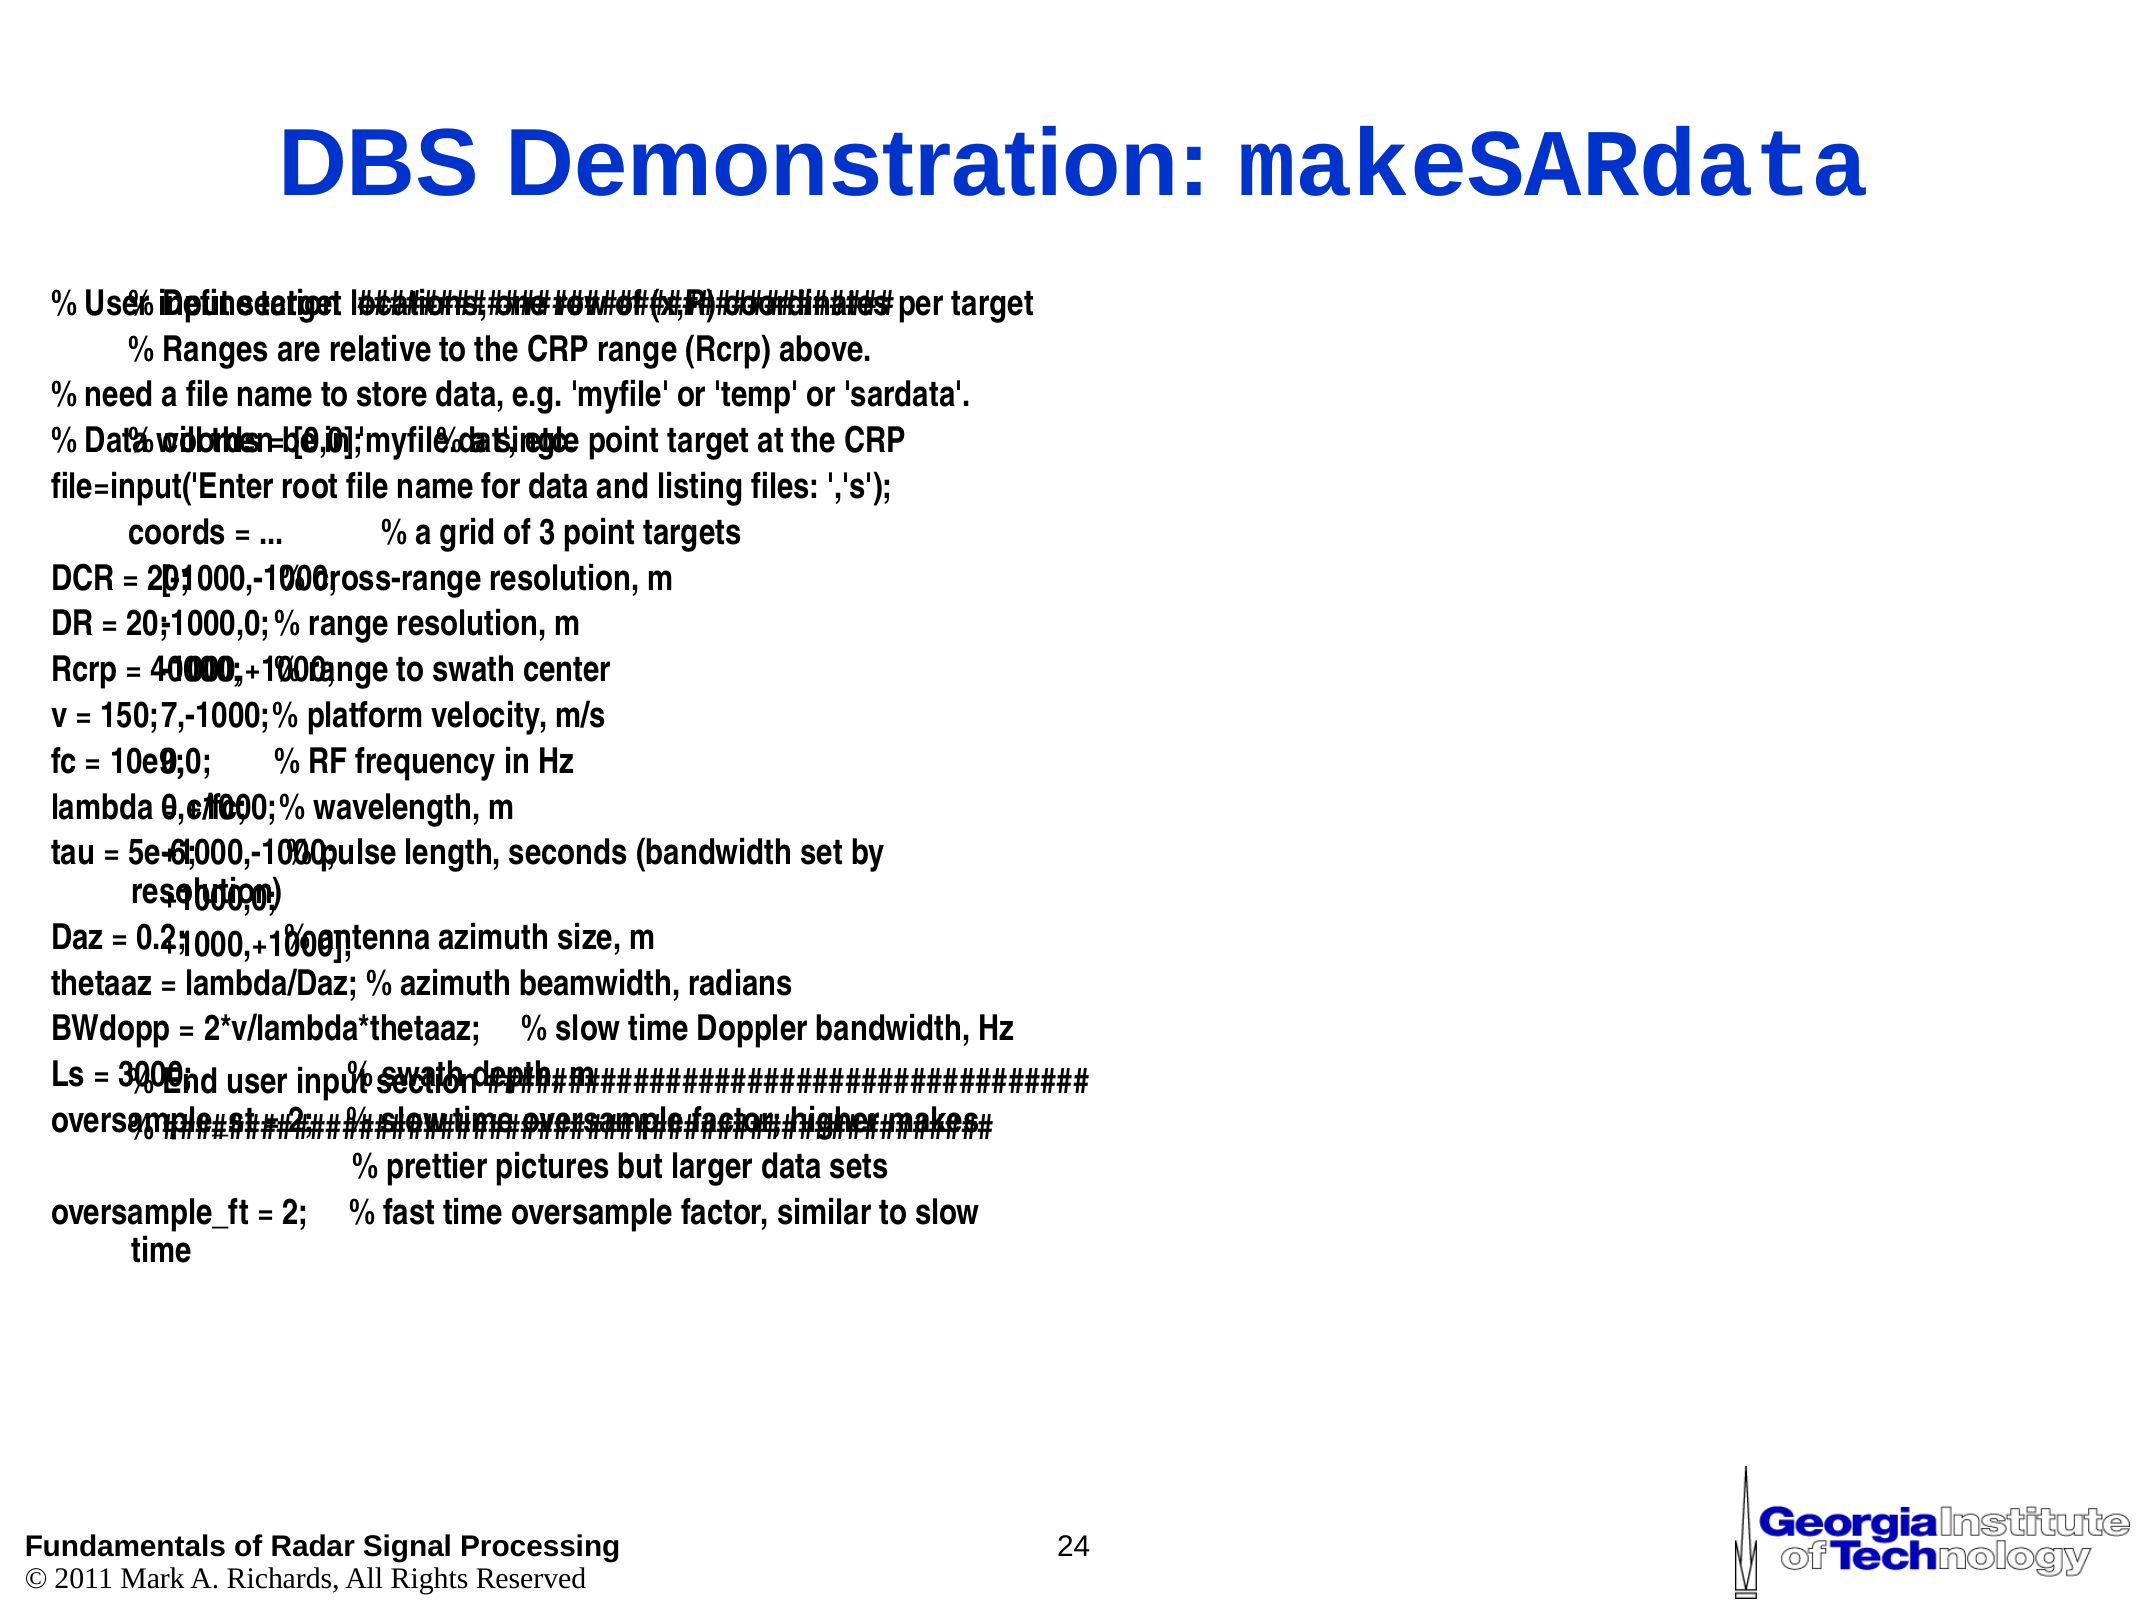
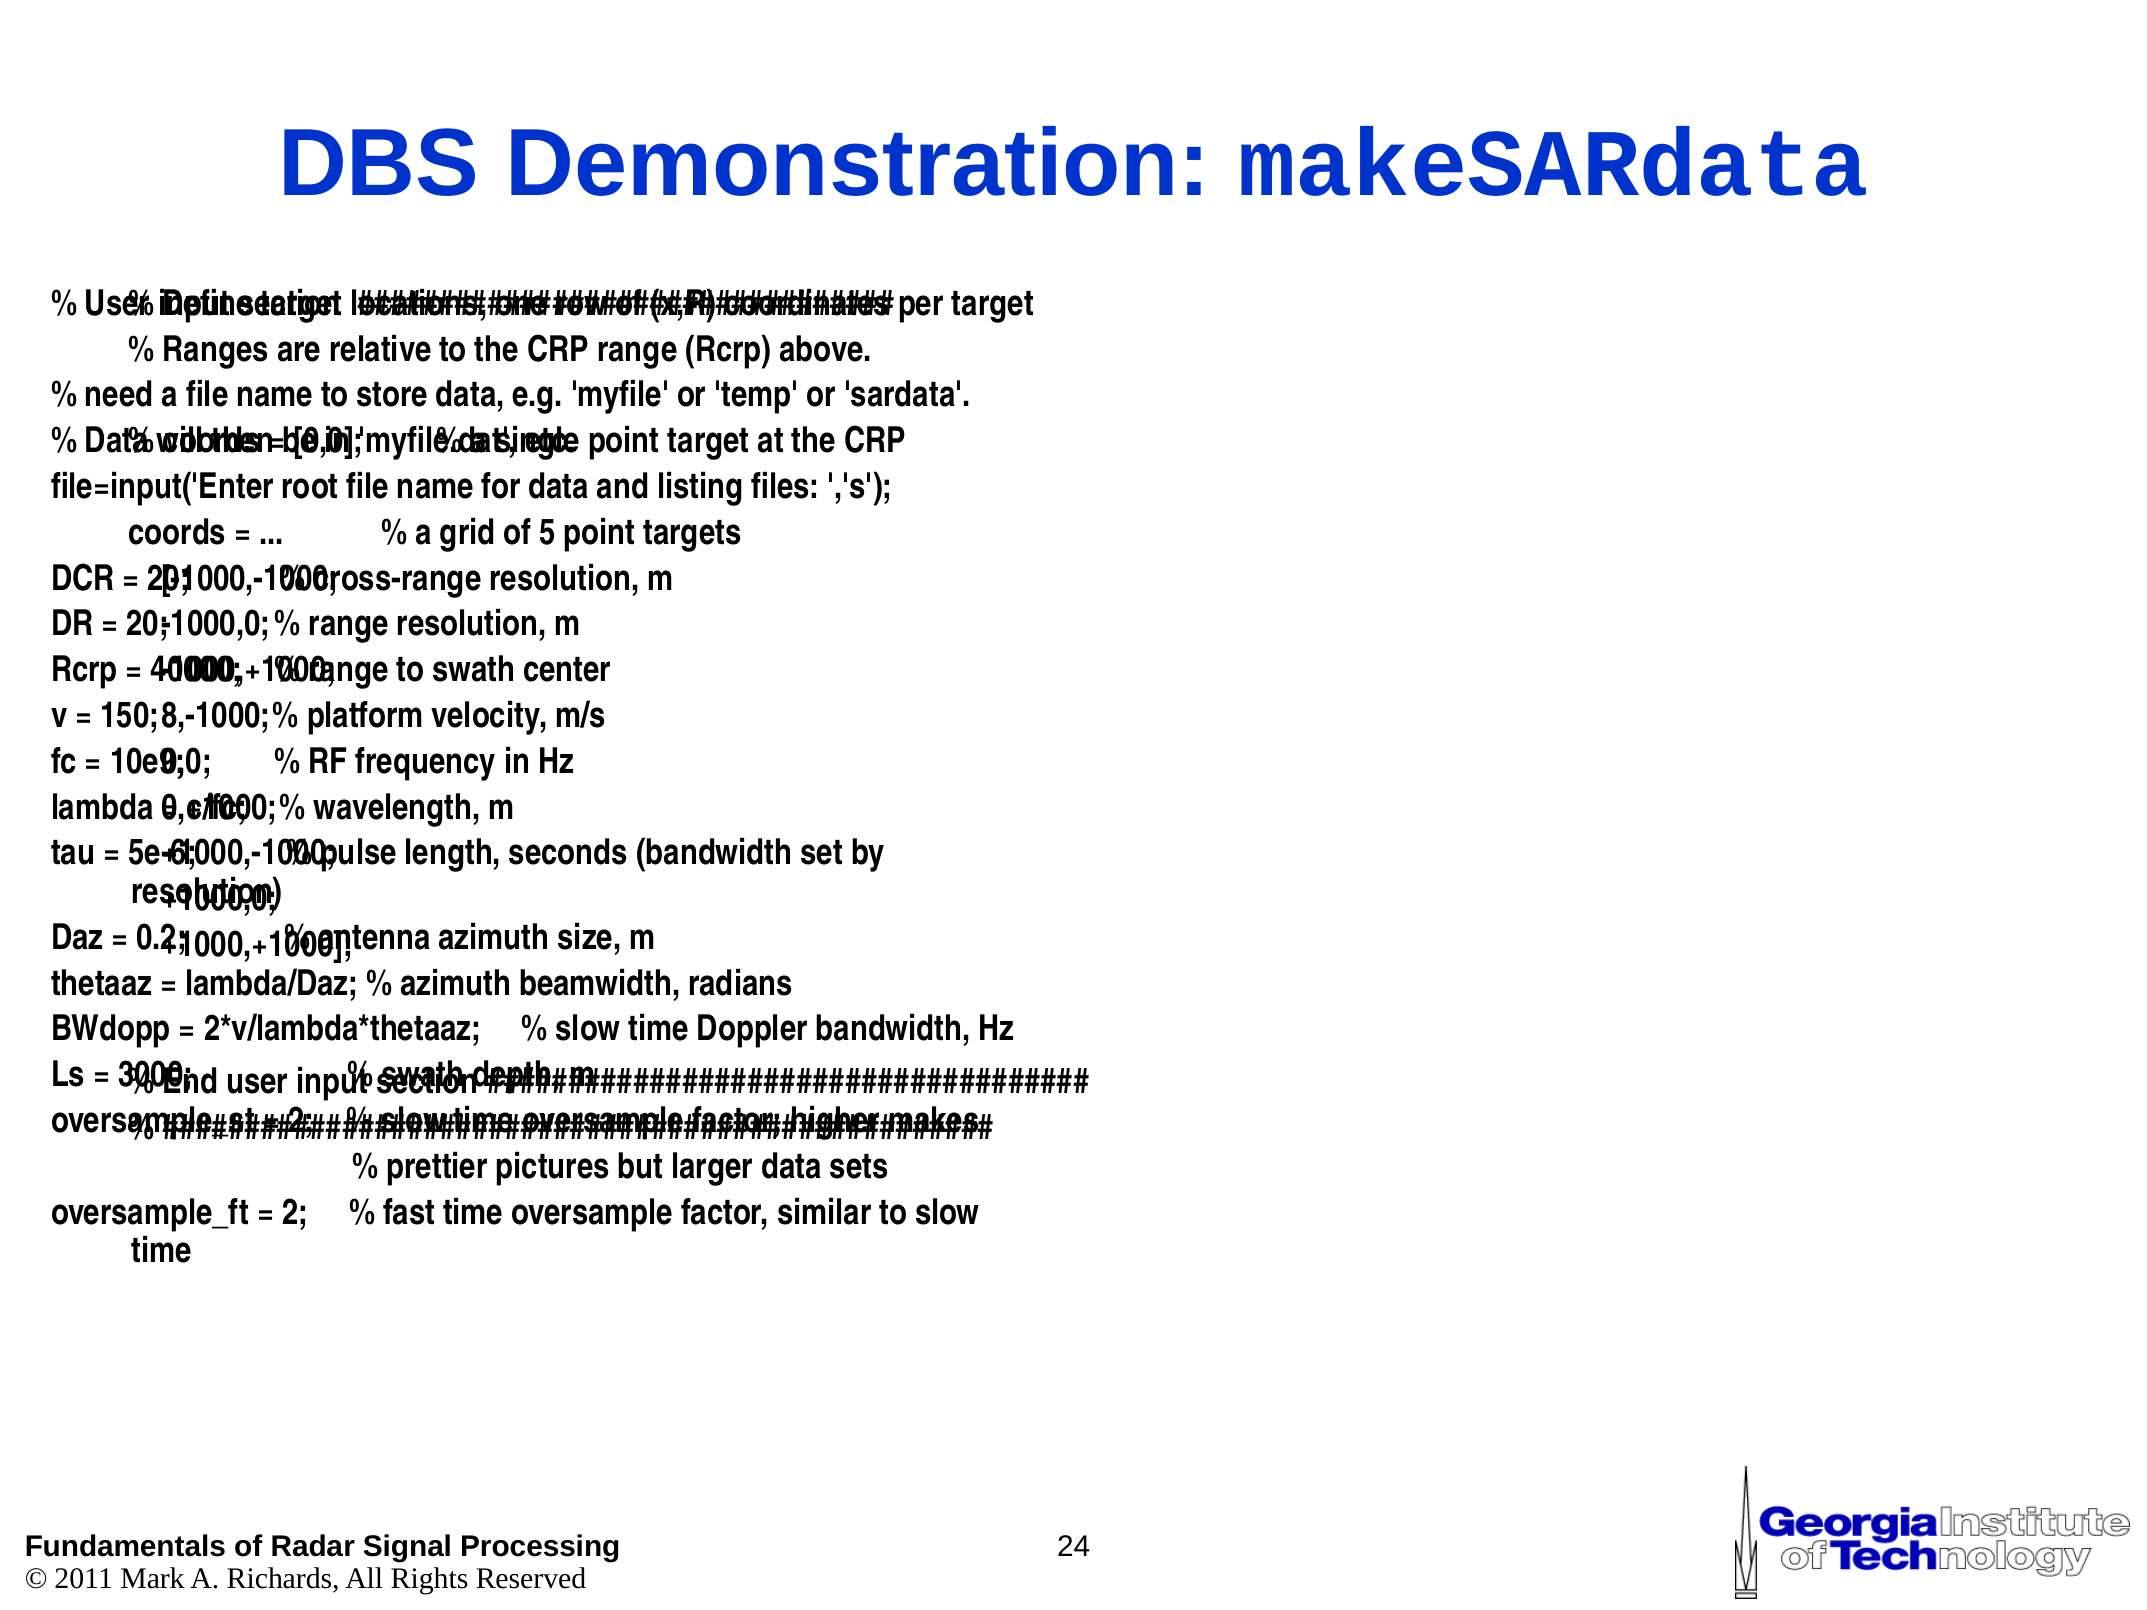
3: 3 -> 5
7,-1000: 7,-1000 -> 8,-1000
